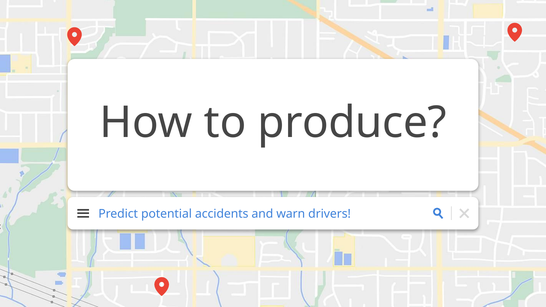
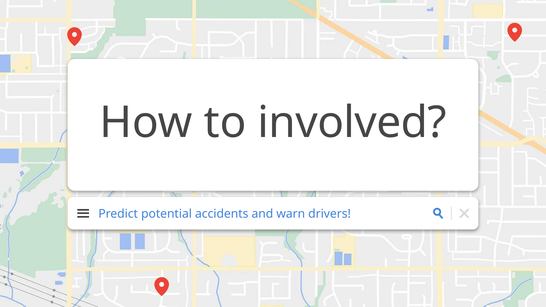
produce: produce -> involved
